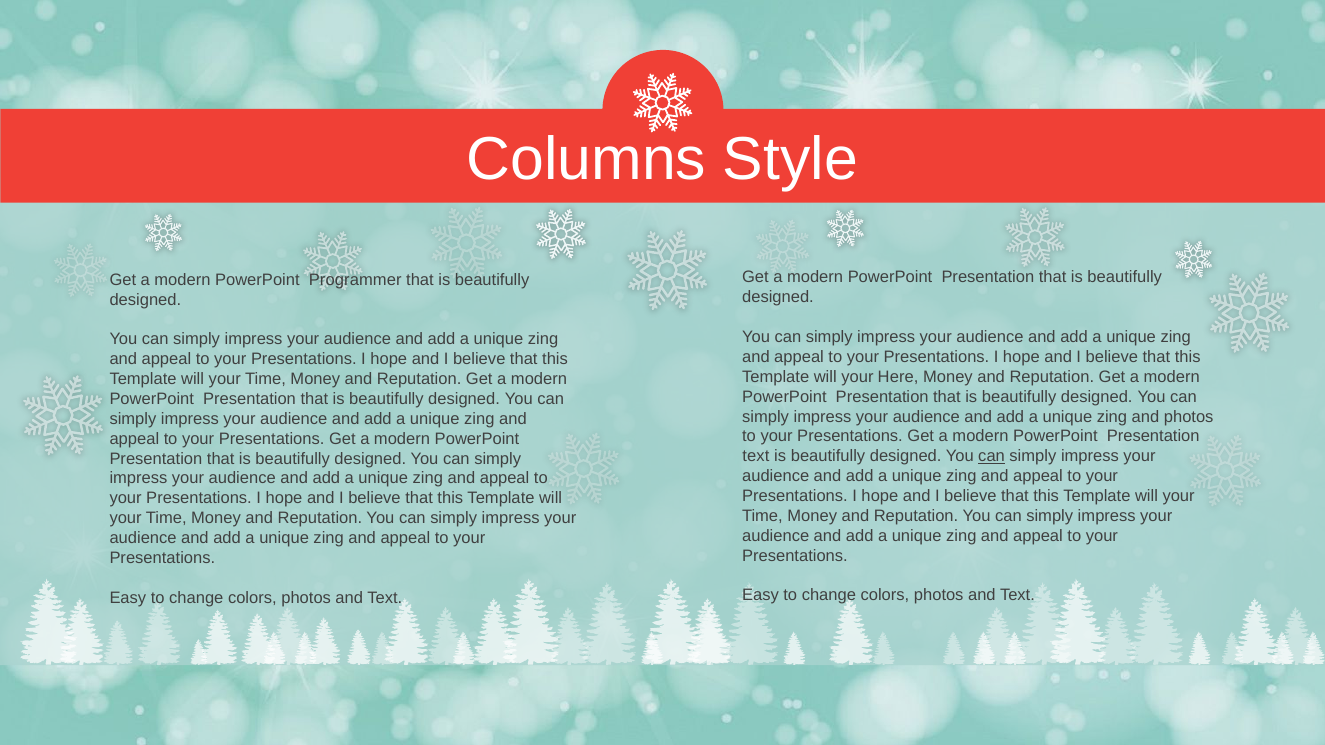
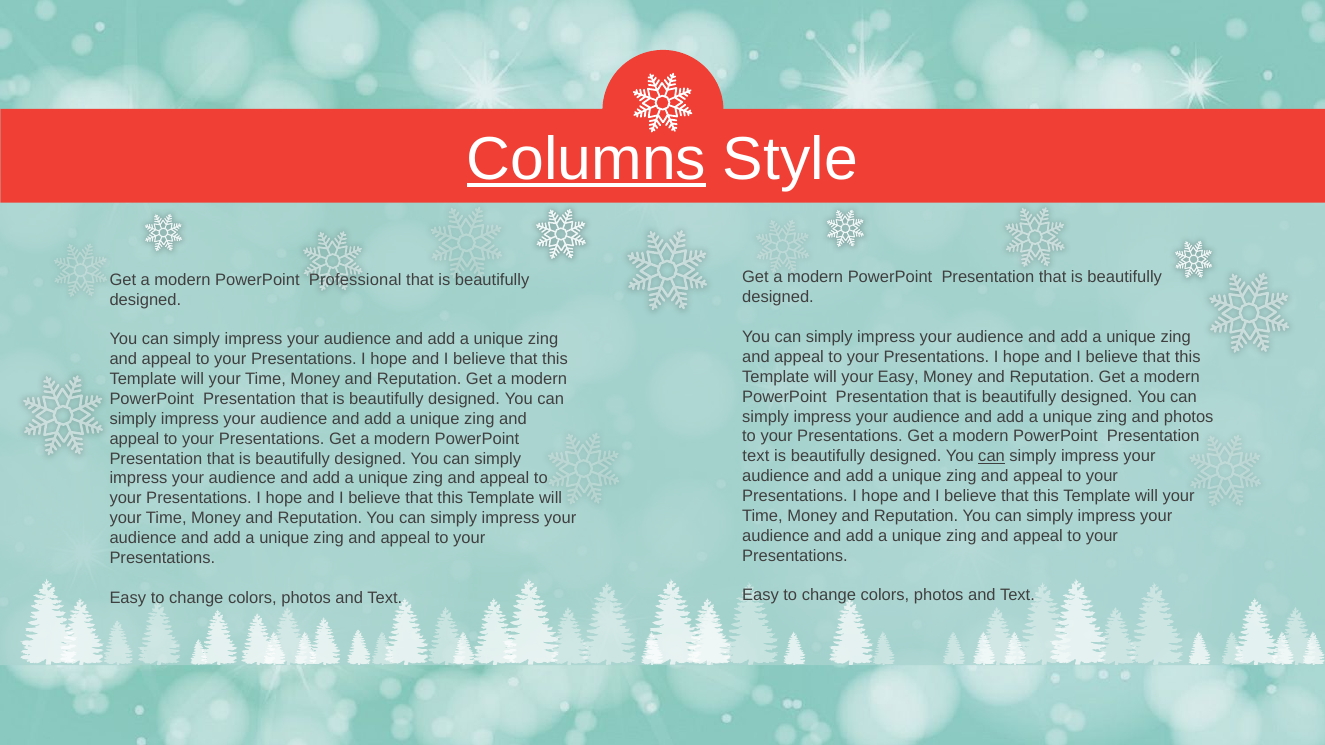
Columns underline: none -> present
Programmer: Programmer -> Professional
your Here: Here -> Easy
